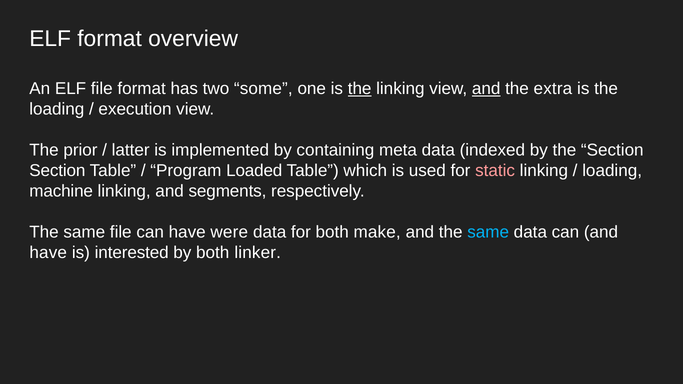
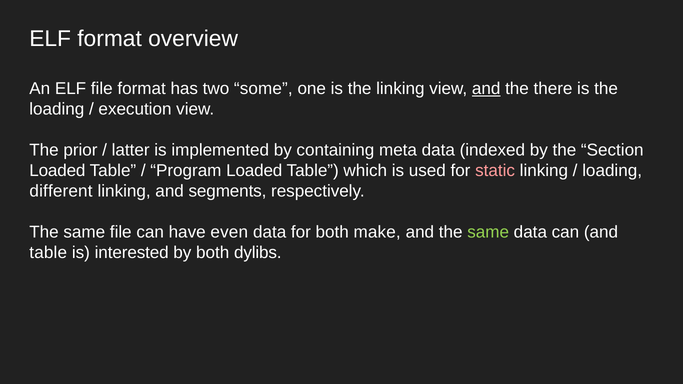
the at (360, 89) underline: present -> none
extra: extra -> there
Section at (57, 171): Section -> Loaded
machine: machine -> different
were: were -> even
same at (488, 232) colour: light blue -> light green
have at (48, 253): have -> table
linker: linker -> dylibs
